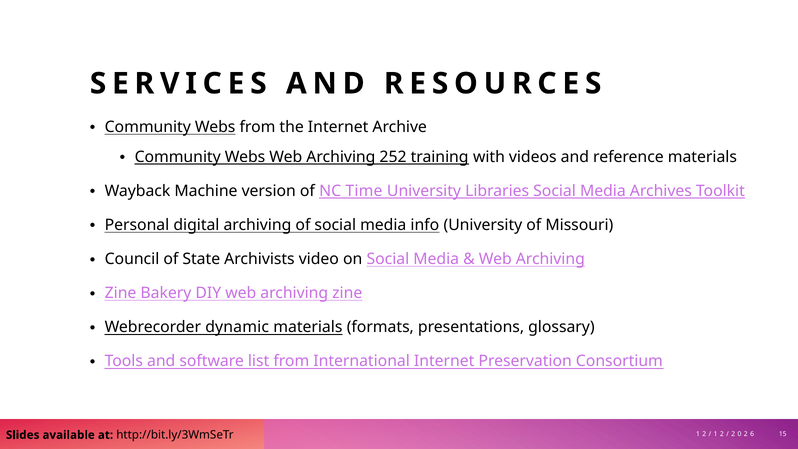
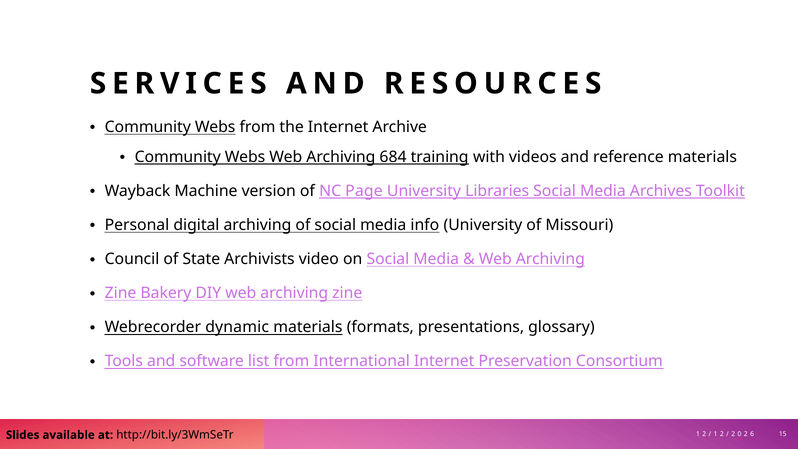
252: 252 -> 684
Time: Time -> Page
